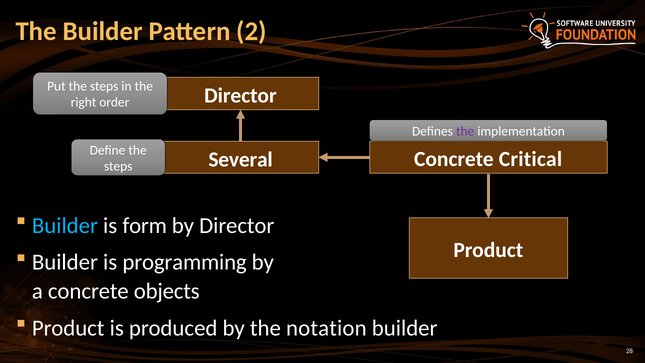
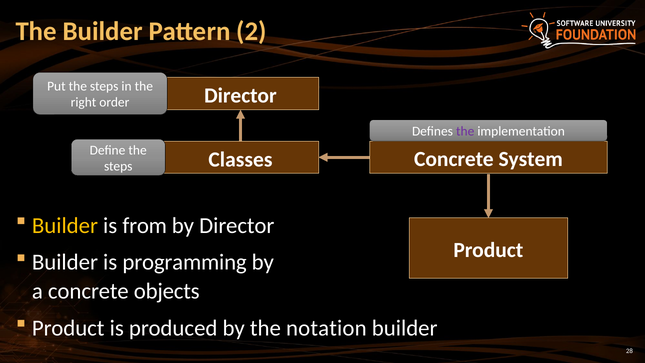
Several: Several -> Classes
Critical: Critical -> System
Builder at (65, 226) colour: light blue -> yellow
form: form -> from
